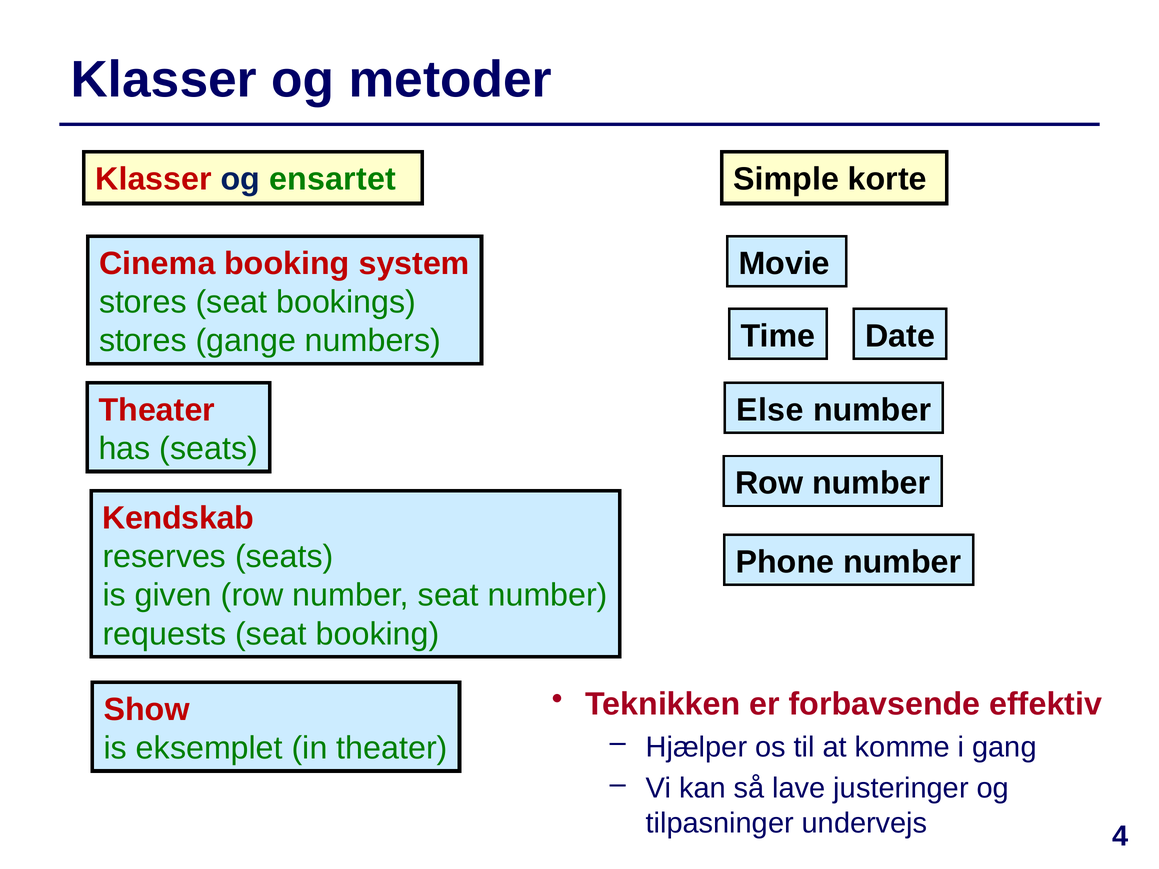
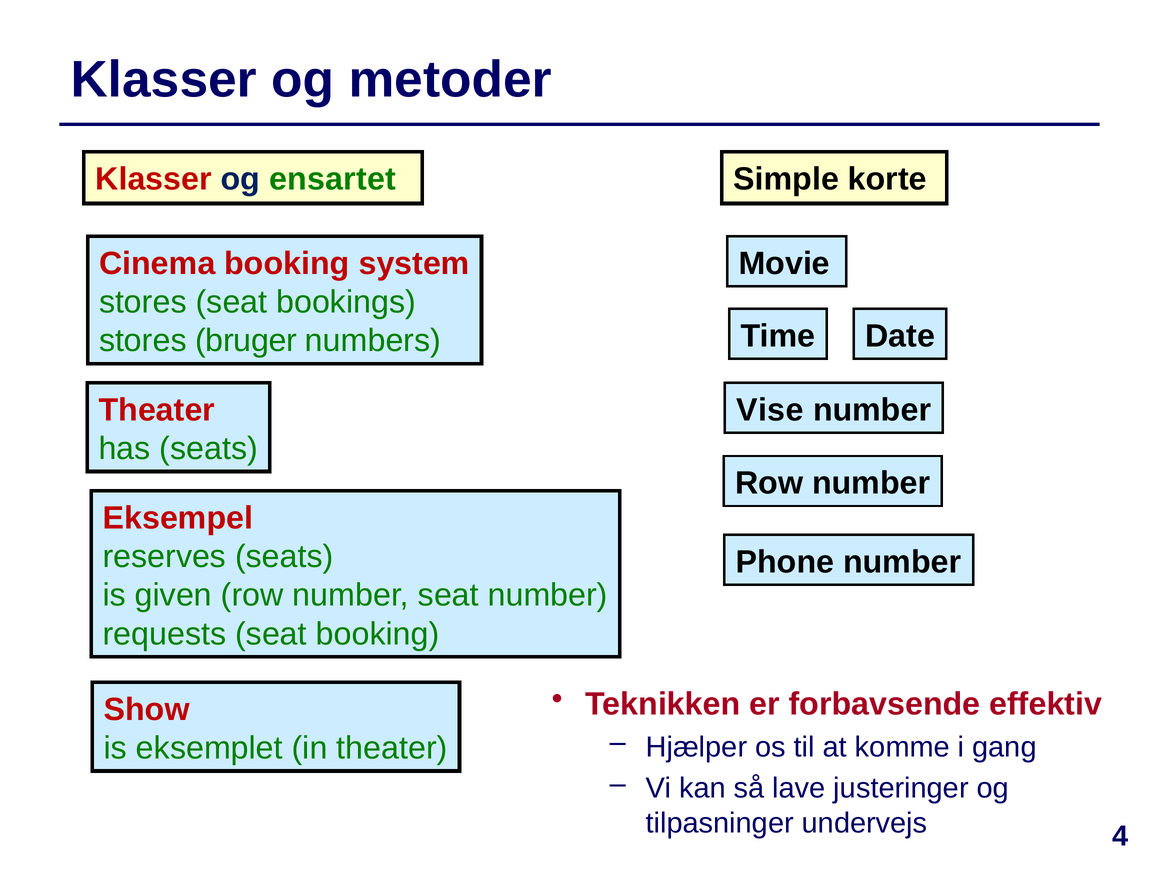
gange: gange -> bruger
Else: Else -> Vise
Kendskab: Kendskab -> Eksempel
